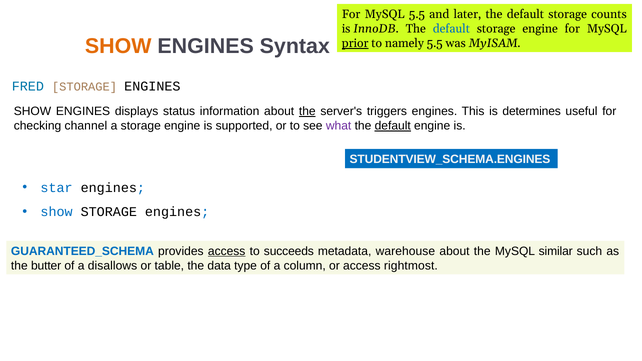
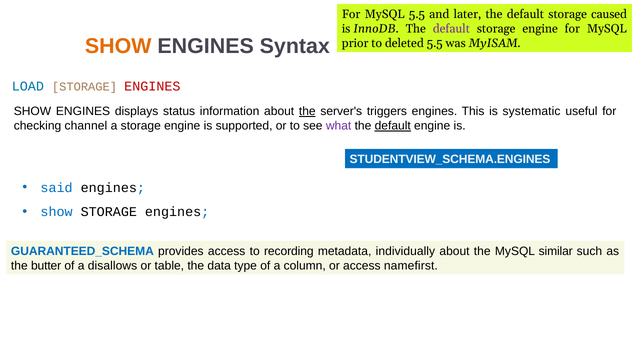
counts: counts -> caused
default at (451, 29) colour: blue -> purple
prior underline: present -> none
namely: namely -> deleted
FRED: FRED -> LOAD
ENGINES at (152, 86) colour: black -> red
determines: determines -> systematic
star: star -> said
access at (227, 251) underline: present -> none
succeeds: succeeds -> recording
warehouse: warehouse -> individually
rightmost: rightmost -> namefirst
